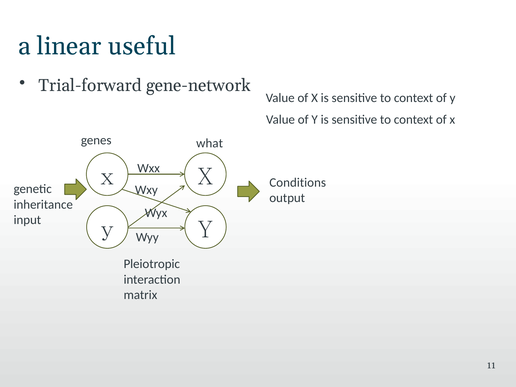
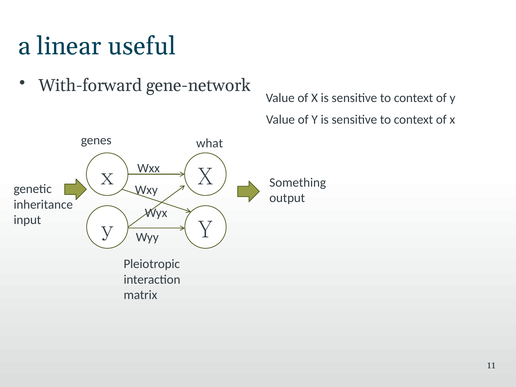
Trial-forward: Trial-forward -> With-forward
Conditions: Conditions -> Something
